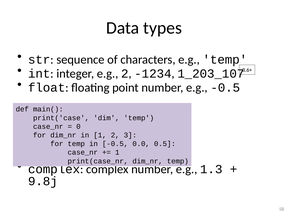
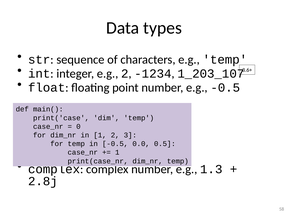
9.8j: 9.8j -> 2.8j
